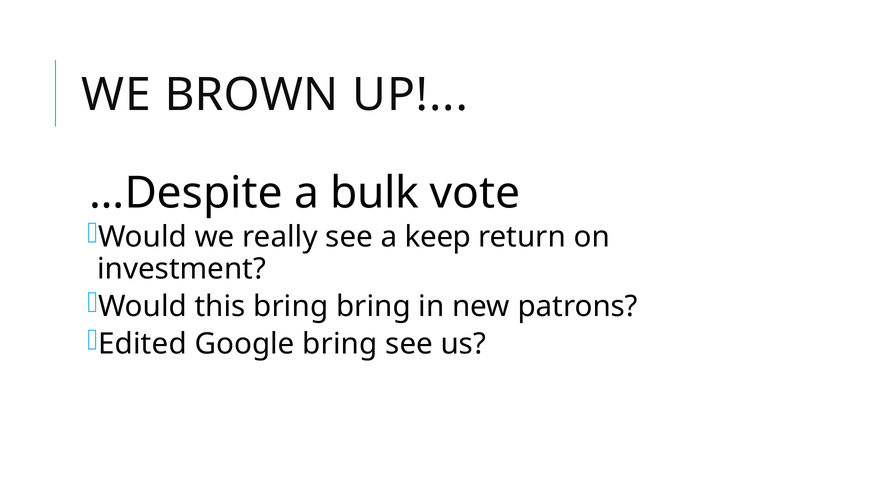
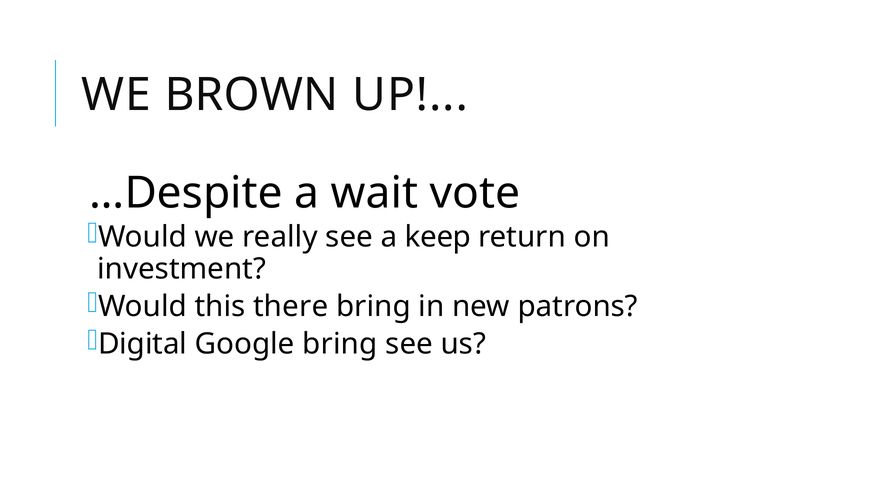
bulk: bulk -> wait
this bring: bring -> there
Edited: Edited -> Digital
